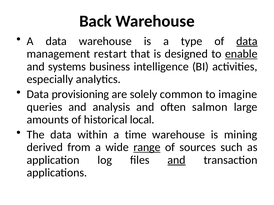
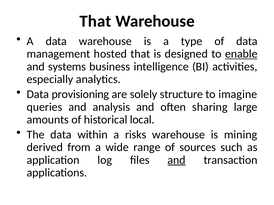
Back at (96, 21): Back -> That
data at (247, 41) underline: present -> none
restart: restart -> hosted
common: common -> structure
salmon: salmon -> sharing
time: time -> risks
range underline: present -> none
